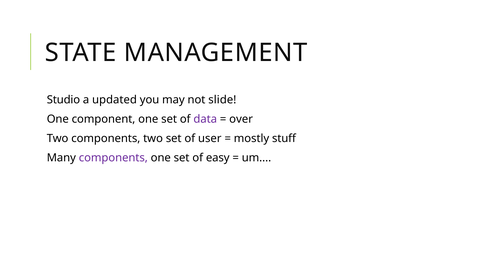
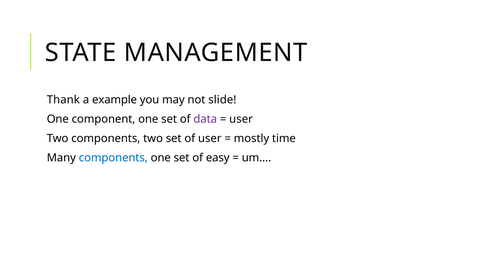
Studio: Studio -> Thank
updated: updated -> example
over at (241, 119): over -> user
stuff: stuff -> time
components at (113, 158) colour: purple -> blue
